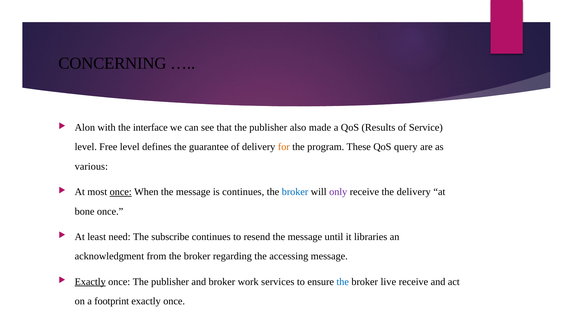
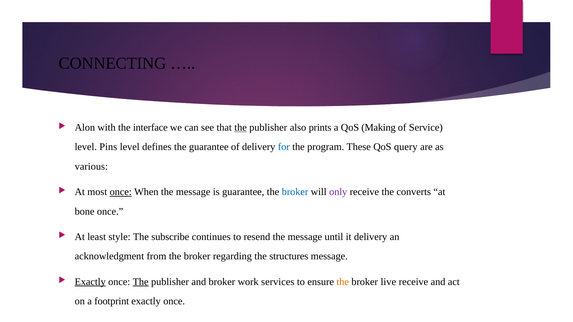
CONCERNING: CONCERNING -> CONNECTING
the at (241, 128) underline: none -> present
made: made -> prints
Results: Results -> Making
Free: Free -> Pins
for colour: orange -> blue
is continues: continues -> guarantee
the delivery: delivery -> converts
need: need -> style
it libraries: libraries -> delivery
accessing: accessing -> structures
The at (141, 282) underline: none -> present
the at (343, 282) colour: blue -> orange
